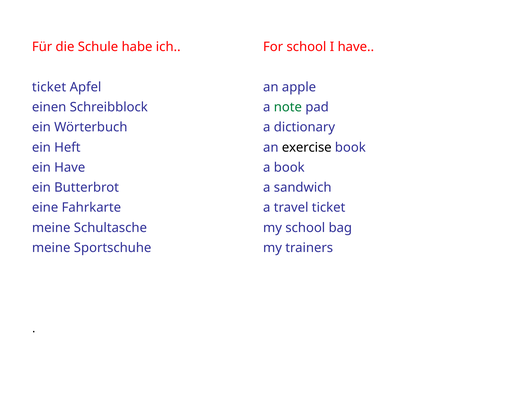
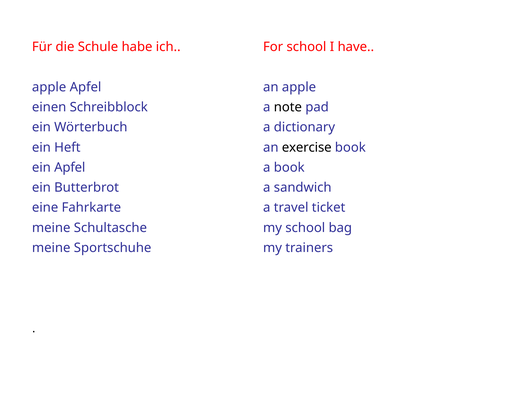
ticket at (49, 87): ticket -> apple
note colour: green -> black
ein Have: Have -> Apfel
